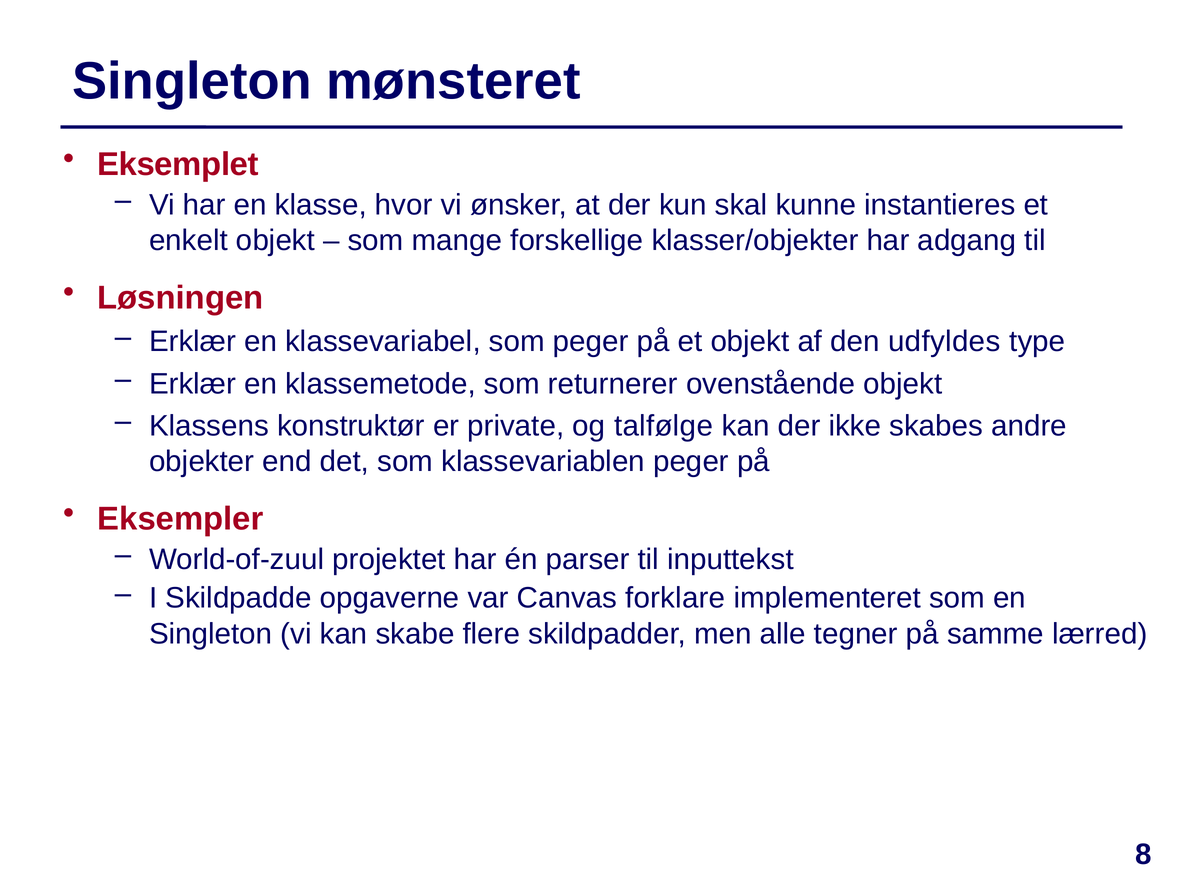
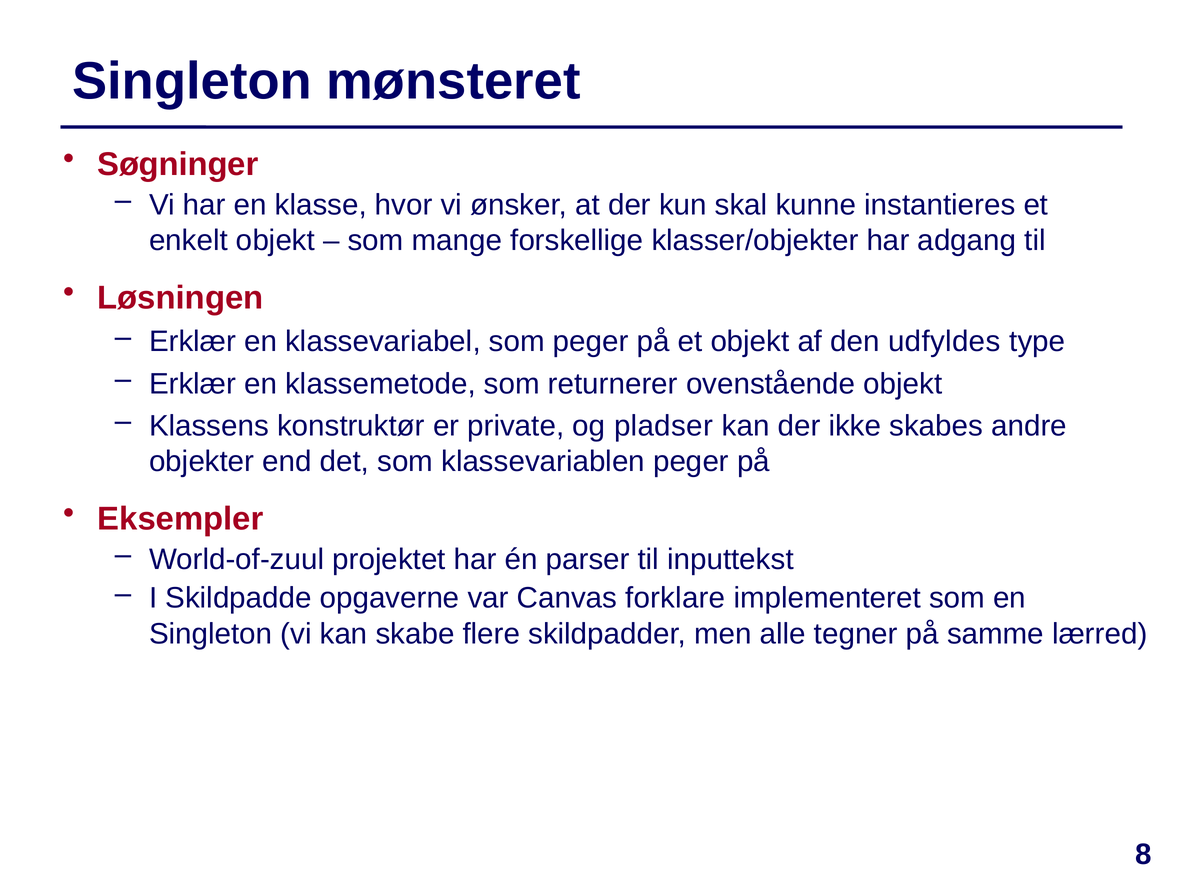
Eksemplet: Eksemplet -> Søgninger
talfølge: talfølge -> pladser
